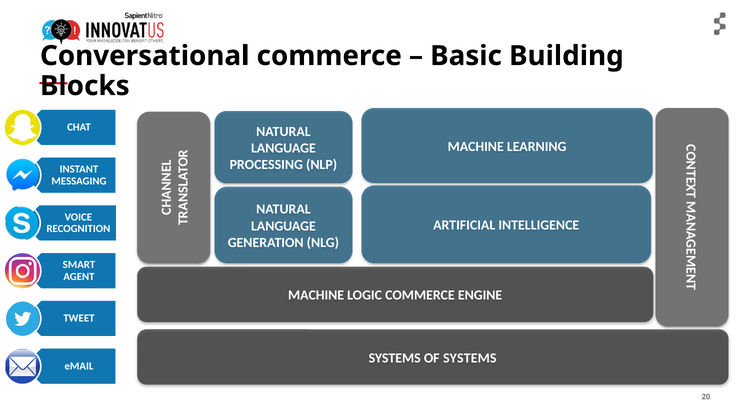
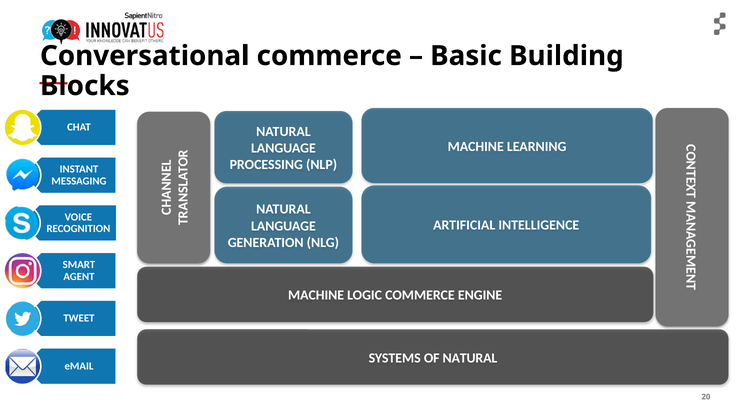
OF SYSTEMS: SYSTEMS -> NATURAL
